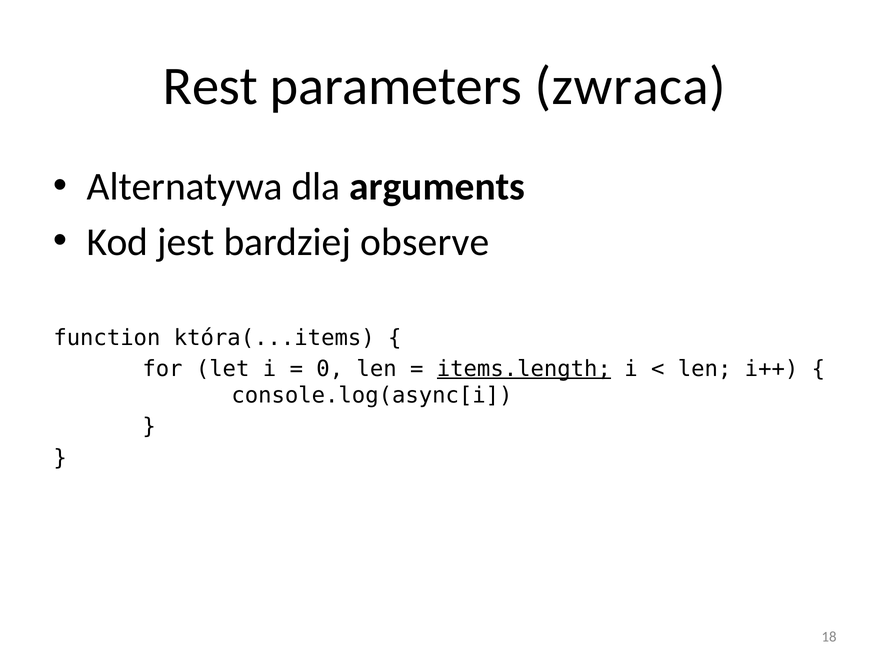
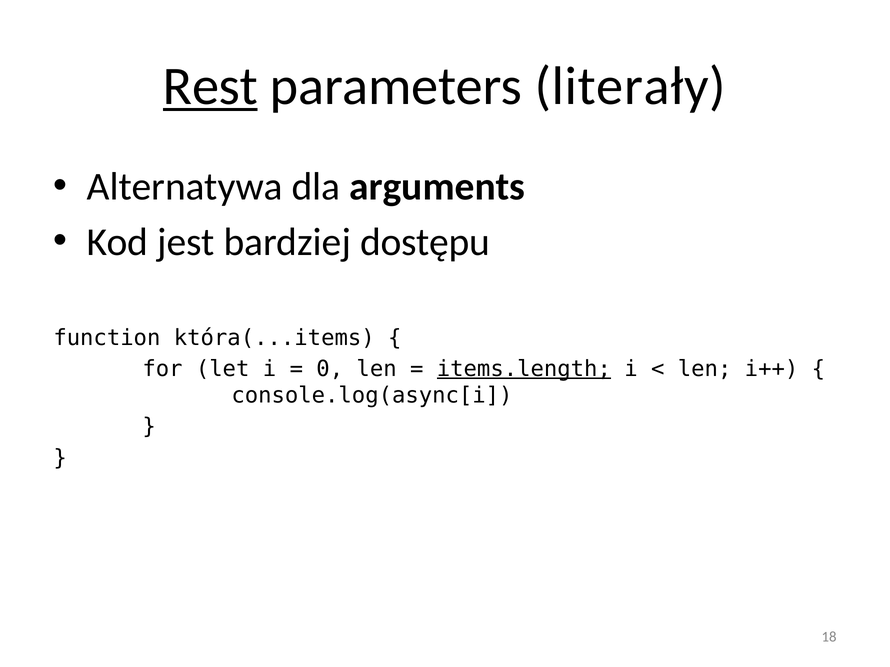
Rest underline: none -> present
zwraca: zwraca -> literały
observe: observe -> dostępu
